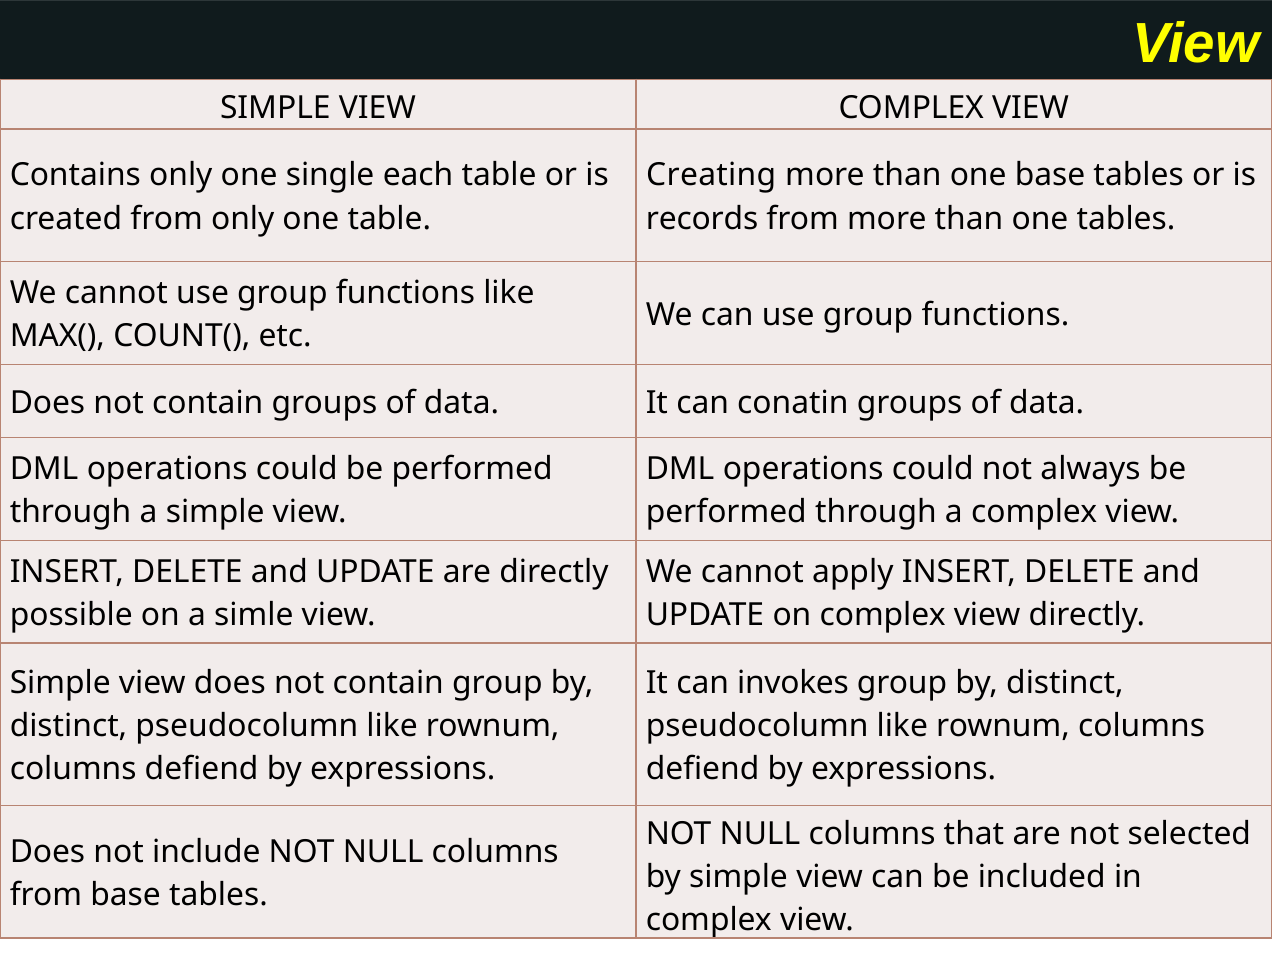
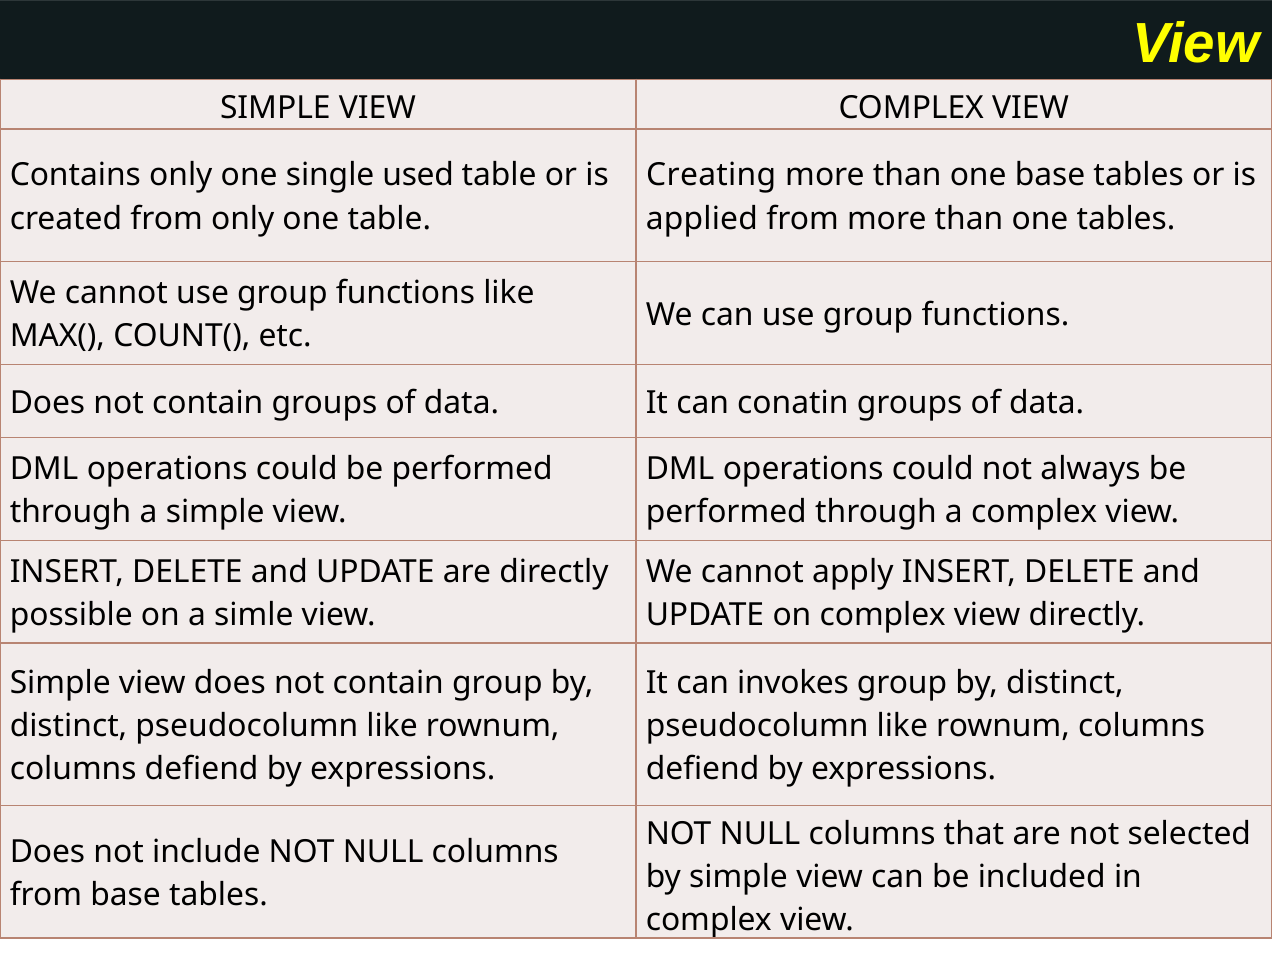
each: each -> used
records: records -> applied
